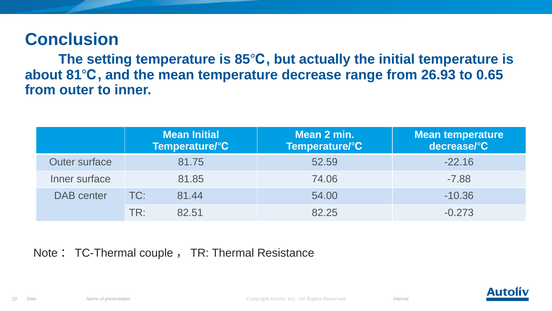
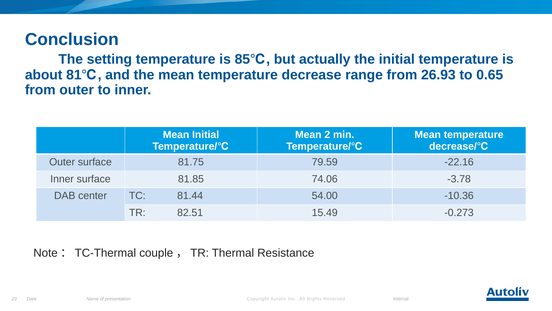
52.59: 52.59 -> 79.59
-7.88: -7.88 -> -3.78
82.25: 82.25 -> 15.49
